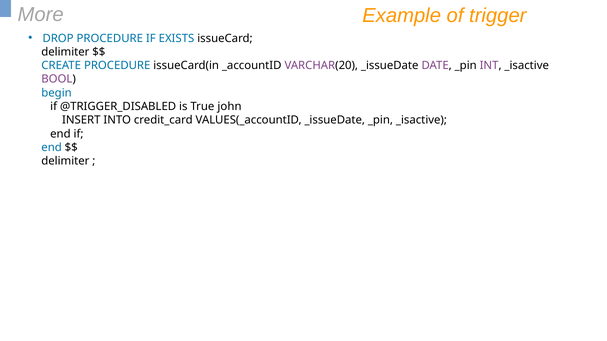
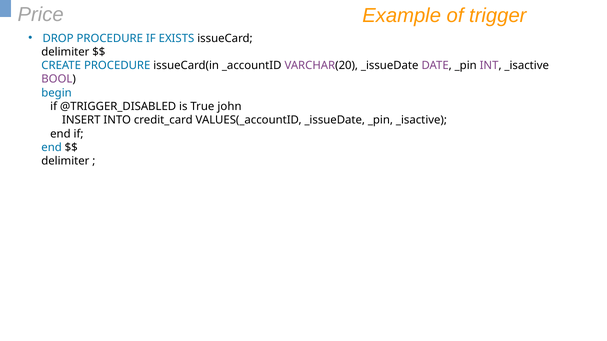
More: More -> Price
